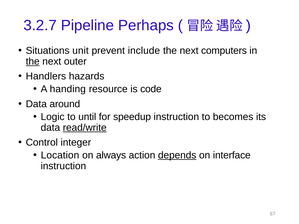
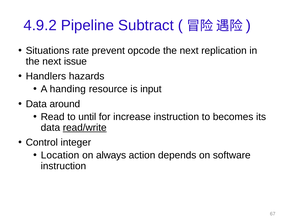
3.2.7: 3.2.7 -> 4.9.2
Perhaps: Perhaps -> Subtract
unit: unit -> rate
include: include -> opcode
computers: computers -> replication
the at (33, 61) underline: present -> none
outer: outer -> issue
code: code -> input
Logic: Logic -> Read
speedup: speedup -> increase
depends underline: present -> none
interface: interface -> software
